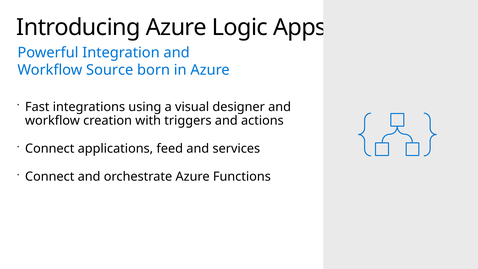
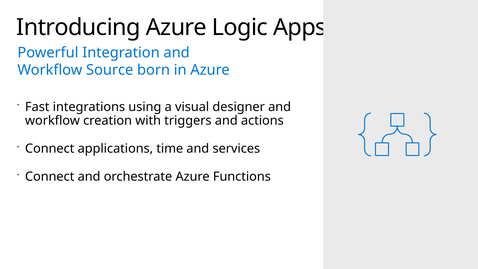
feed: feed -> time
